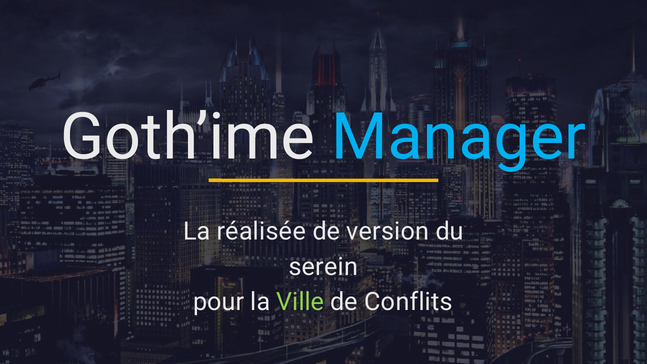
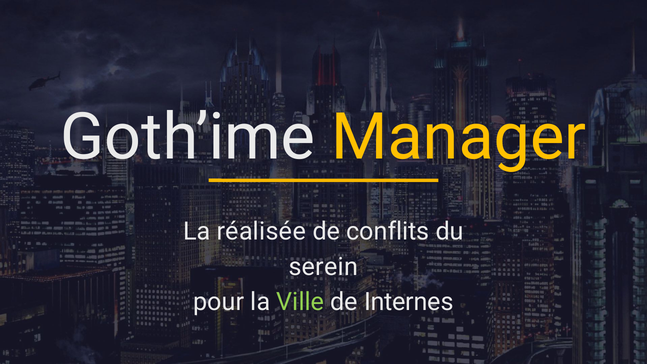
Manager colour: light blue -> yellow
version: version -> conflits
Conflits: Conflits -> Internes
